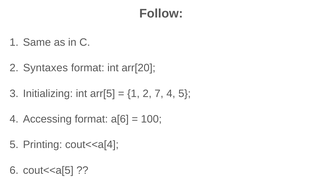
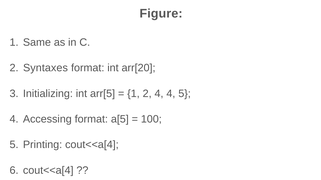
Follow: Follow -> Figure
2 7: 7 -> 4
a[6: a[6 -> a[5
cout<<a[5 at (48, 171): cout<<a[5 -> cout<<a[4
